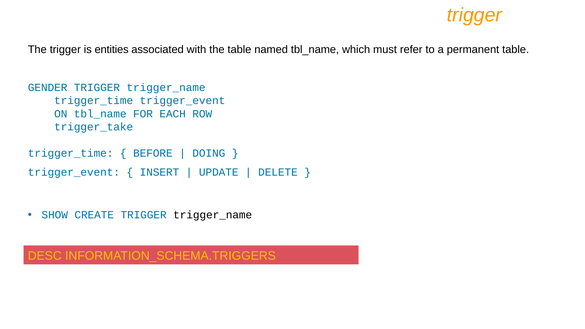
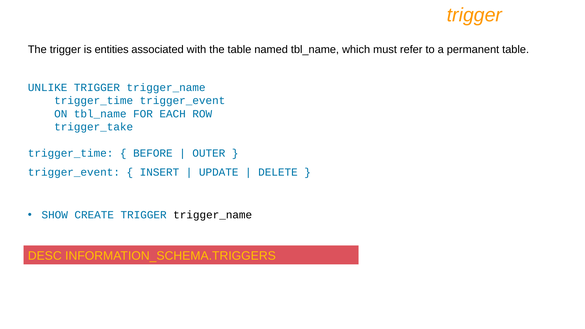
GENDER: GENDER -> UNLIKE
DOING: DOING -> OUTER
